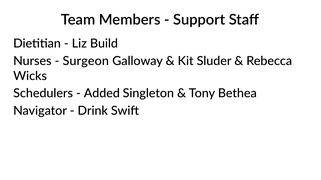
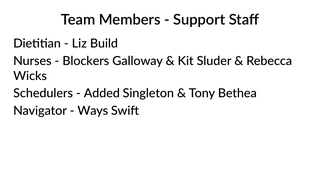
Surgeon: Surgeon -> Blockers
Drink: Drink -> Ways
